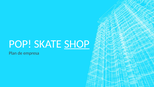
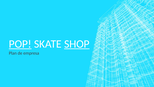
POP underline: none -> present
